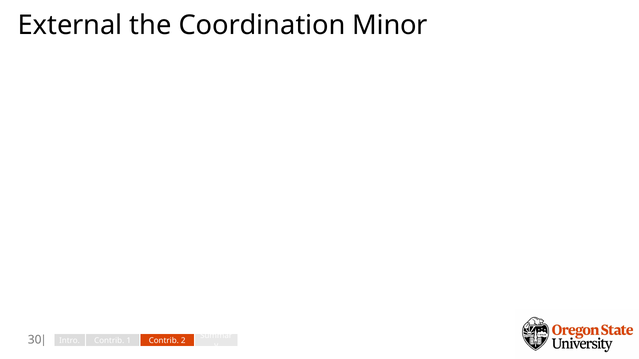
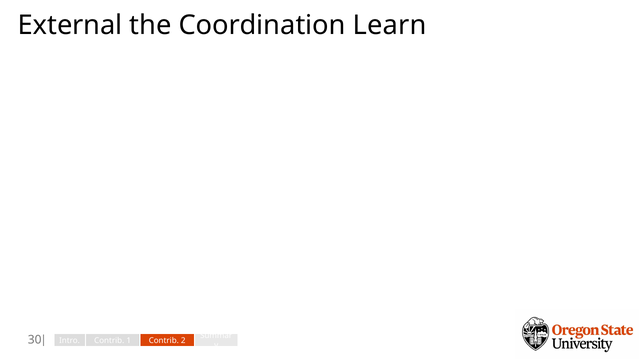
Minor: Minor -> Learn
